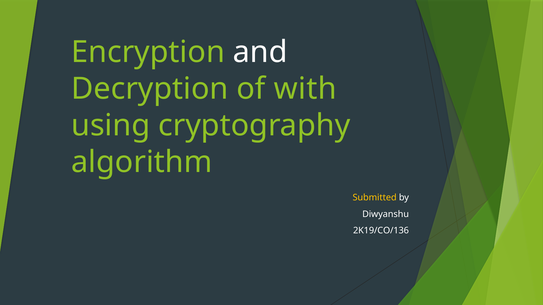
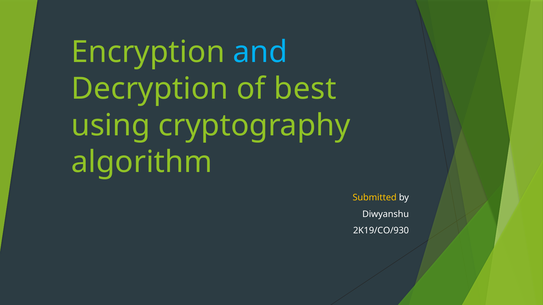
and colour: white -> light blue
with: with -> best
2K19/CO/136: 2K19/CO/136 -> 2K19/CO/930
